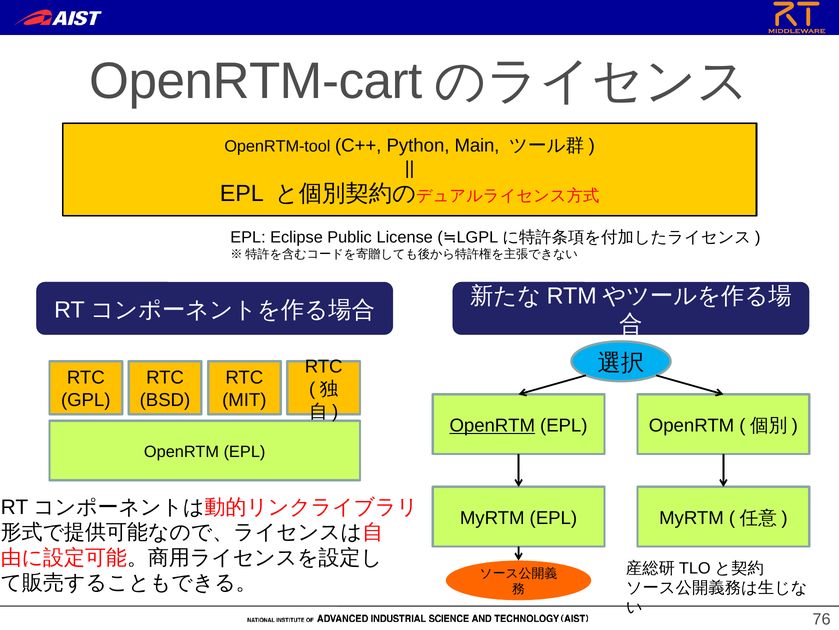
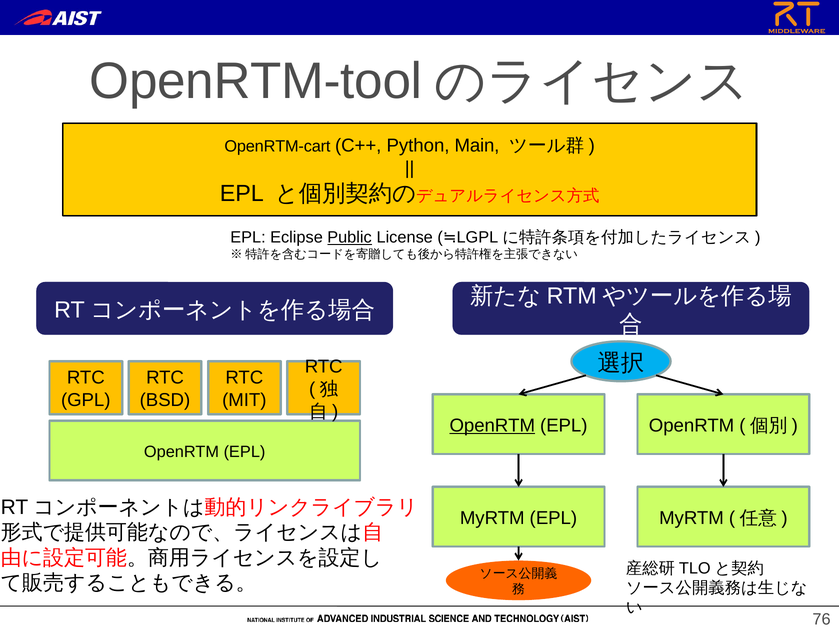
OpenRTM-cart: OpenRTM-cart -> OpenRTM-tool
OpenRTM-tool: OpenRTM-tool -> OpenRTM-cart
Public underline: none -> present
